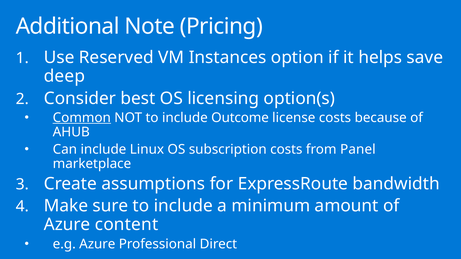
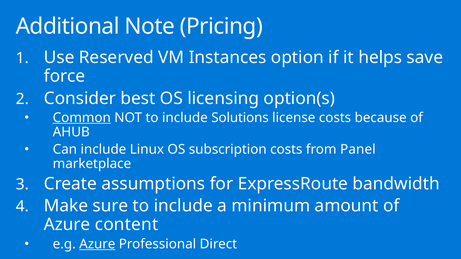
deep: deep -> force
Outcome: Outcome -> Solutions
Azure at (97, 244) underline: none -> present
